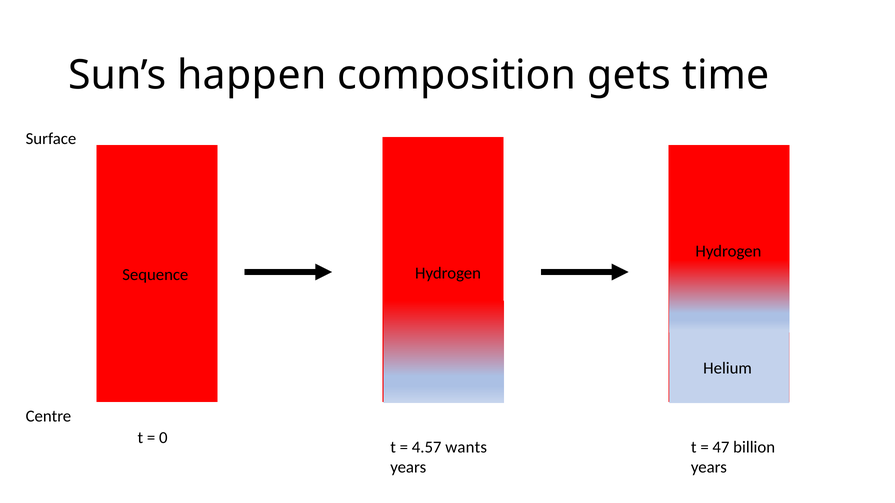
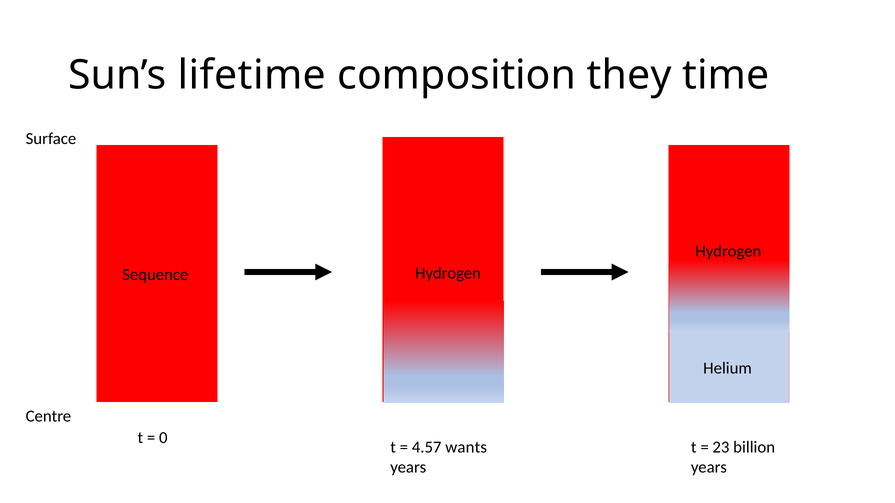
happen: happen -> lifetime
gets: gets -> they
47: 47 -> 23
